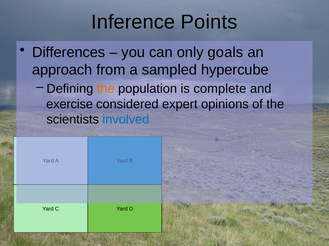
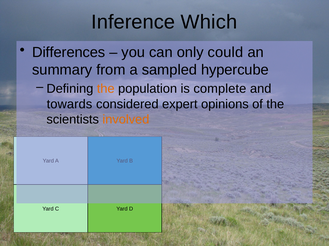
Points: Points -> Which
goals: goals -> could
approach: approach -> summary
exercise: exercise -> towards
involved colour: blue -> orange
